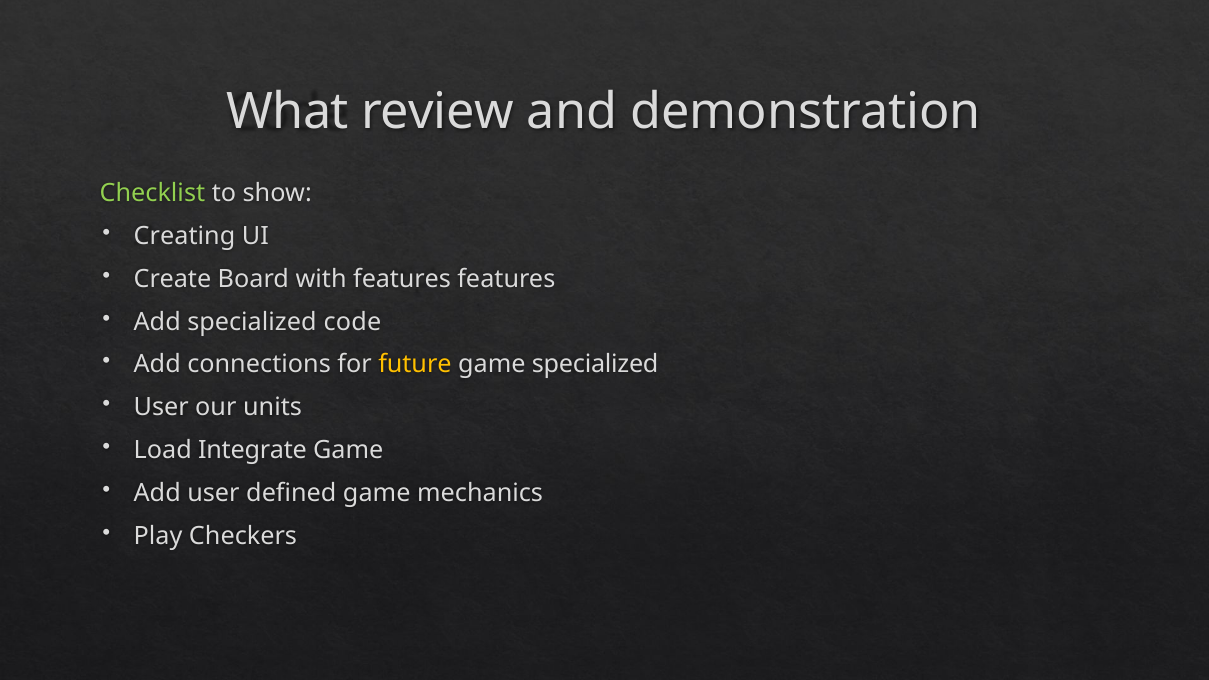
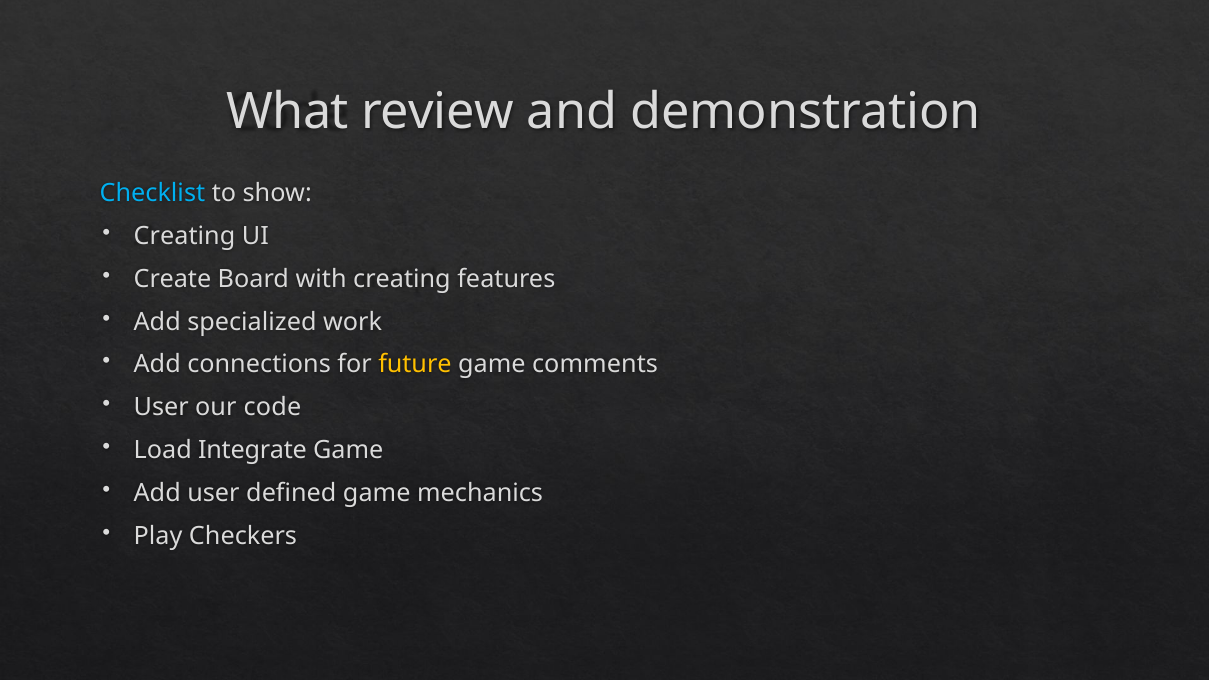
Checklist colour: light green -> light blue
with features: features -> creating
code: code -> work
game specialized: specialized -> comments
units: units -> code
